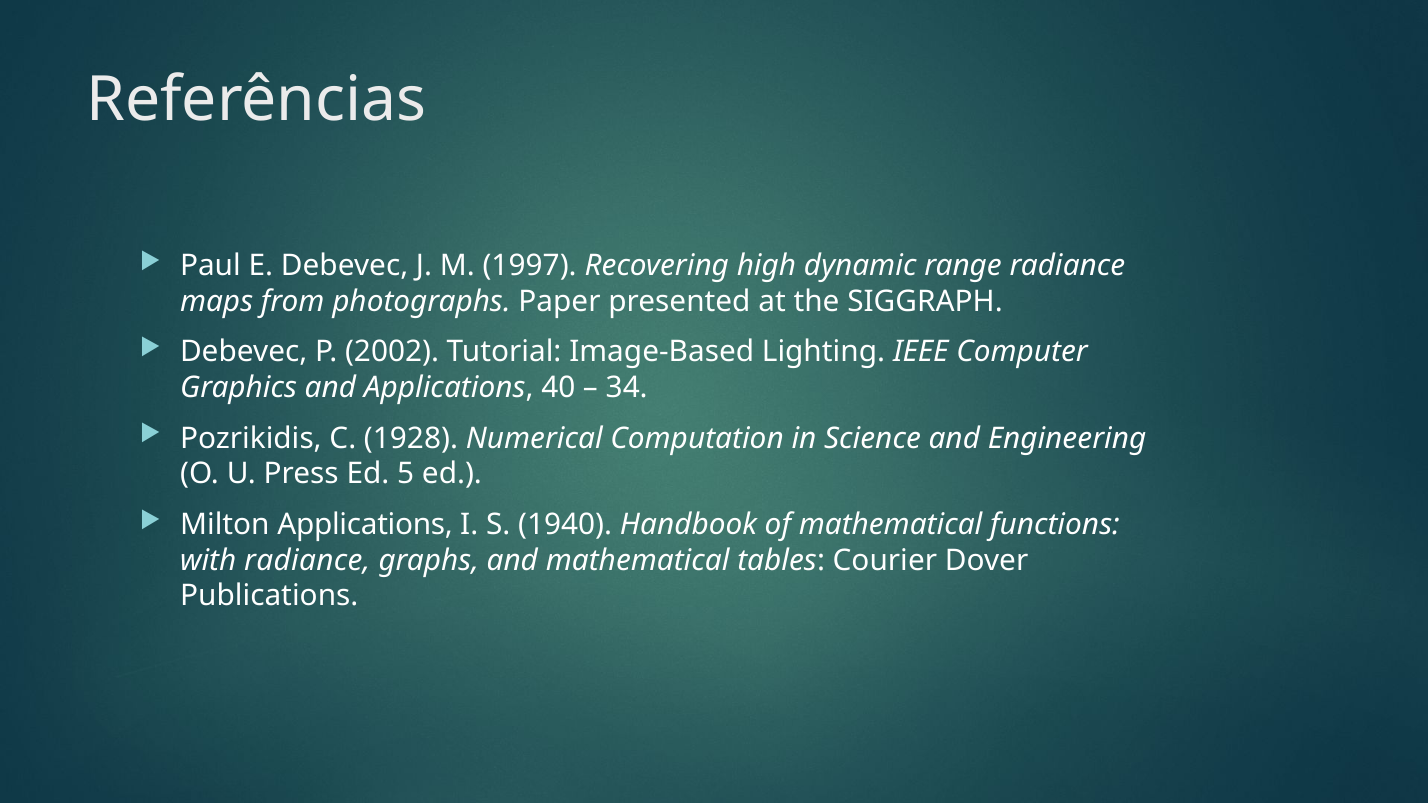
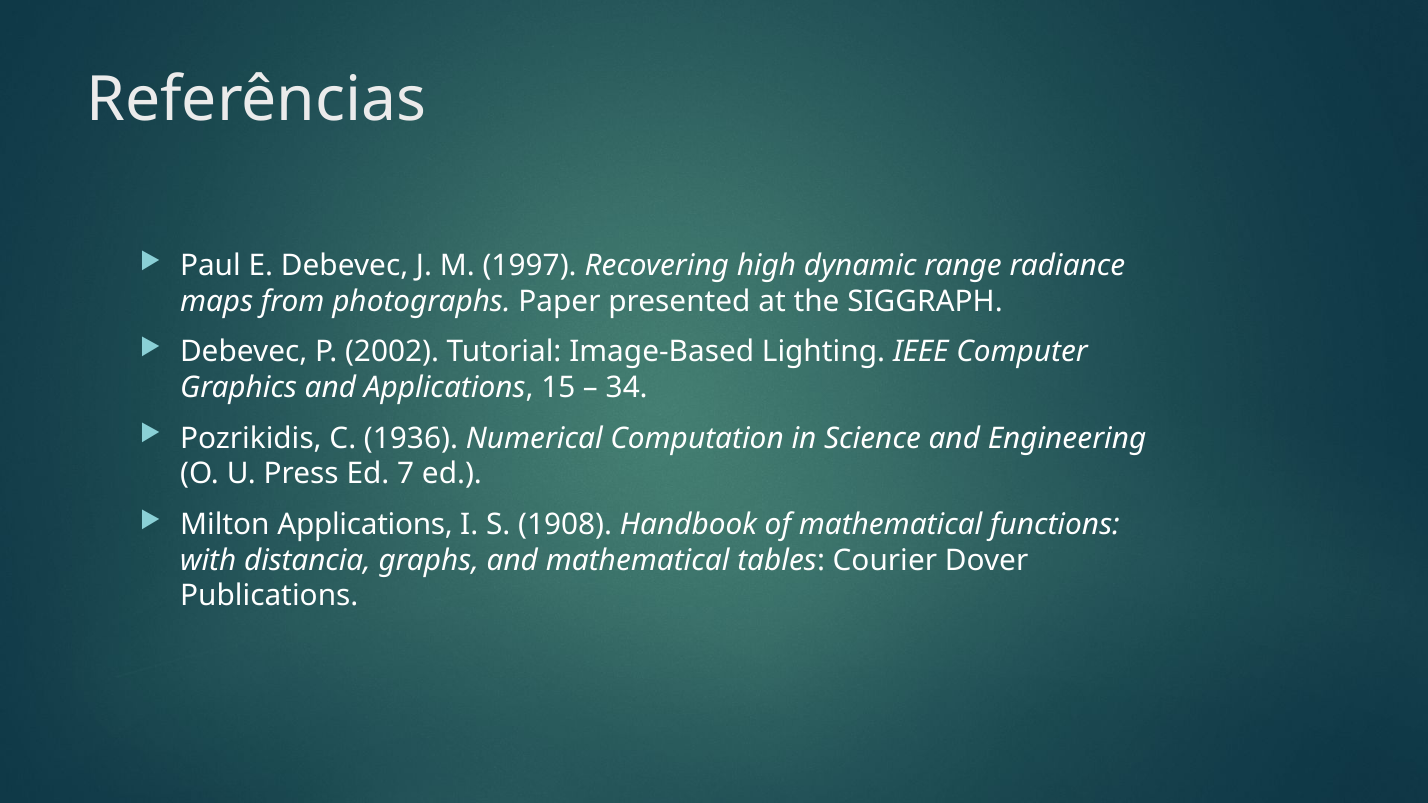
40: 40 -> 15
1928: 1928 -> 1936
5: 5 -> 7
1940: 1940 -> 1908
with radiance: radiance -> distancia
